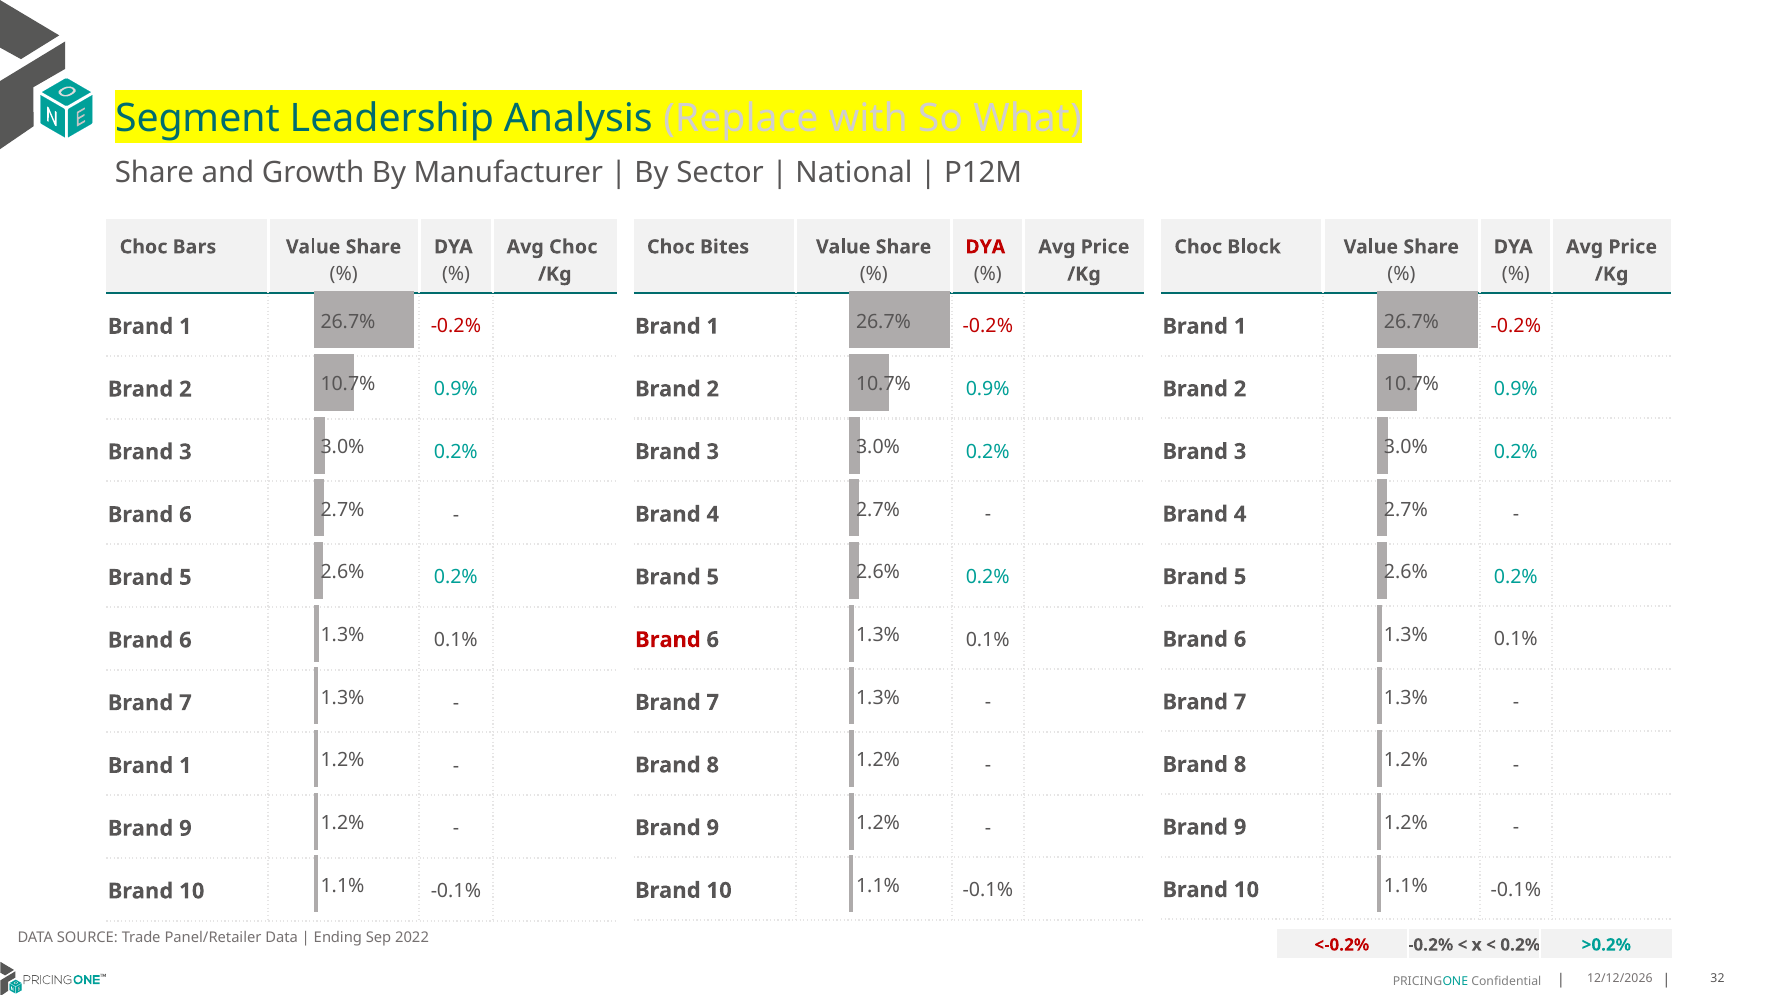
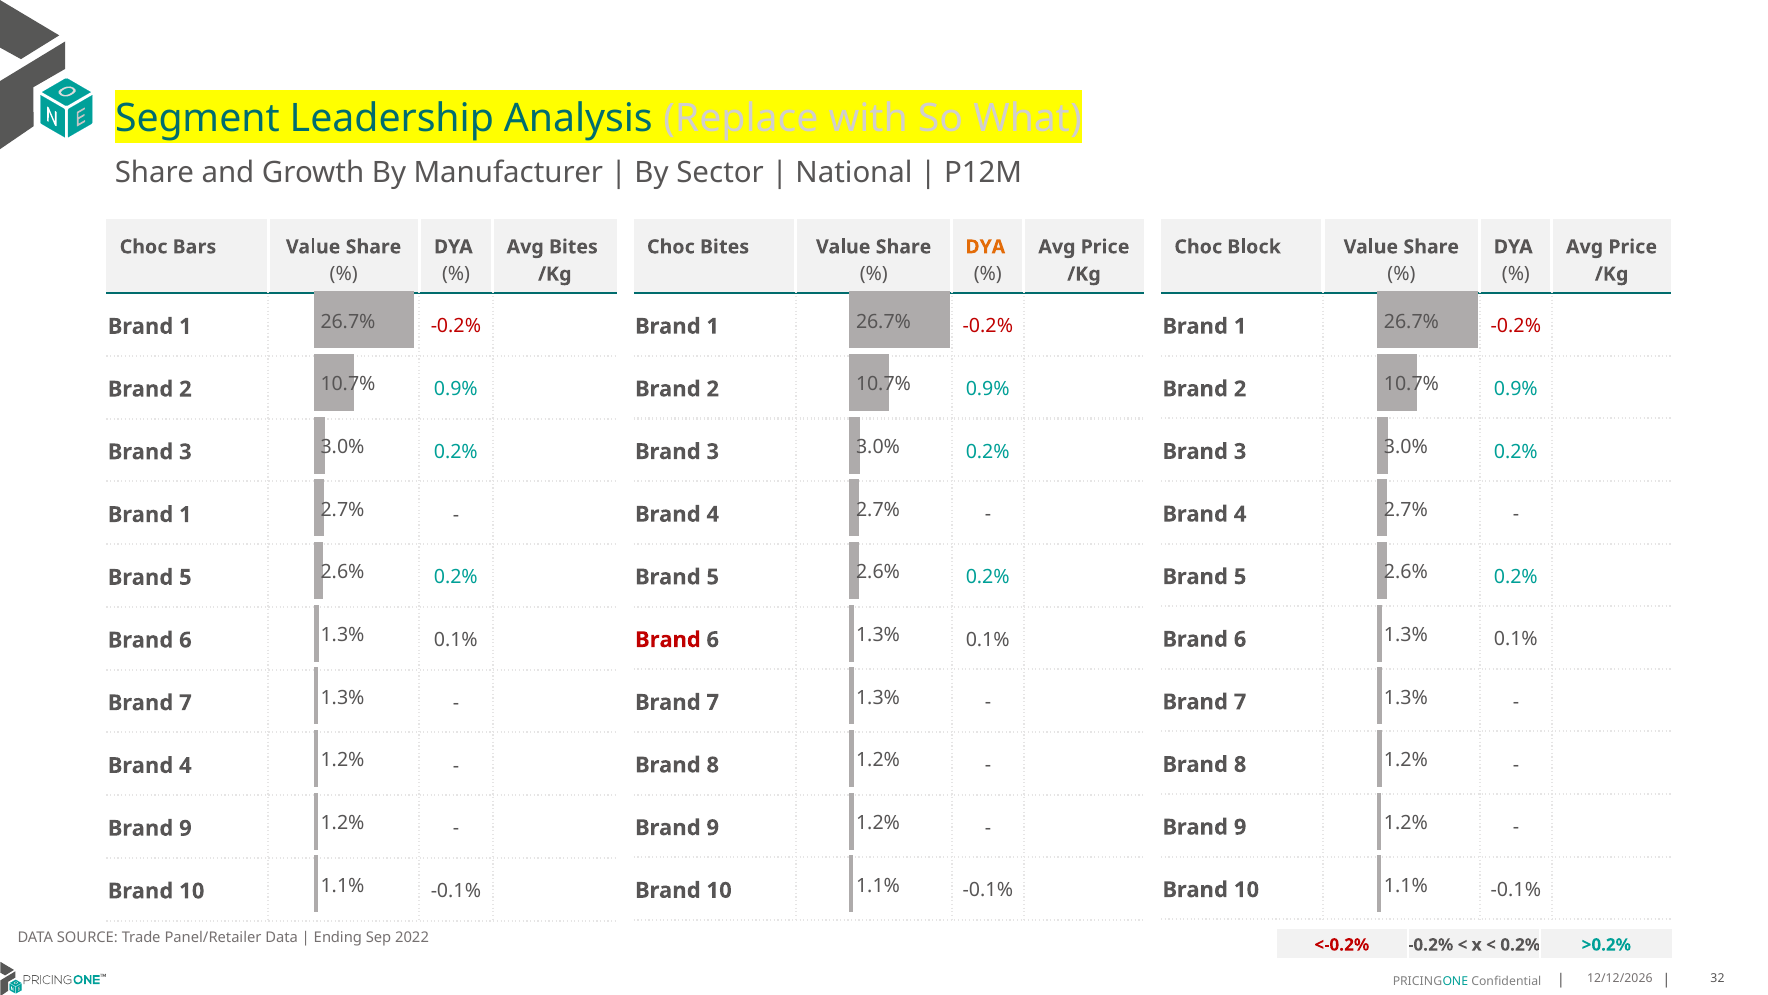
Avg Choc: Choc -> Bites
DYA at (985, 247) colour: red -> orange
6 at (185, 514): 6 -> 1
1 at (185, 765): 1 -> 4
